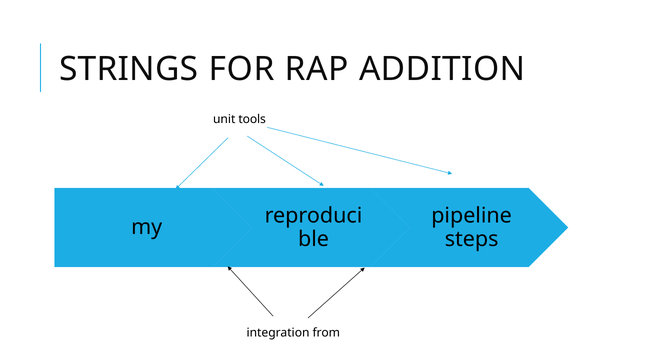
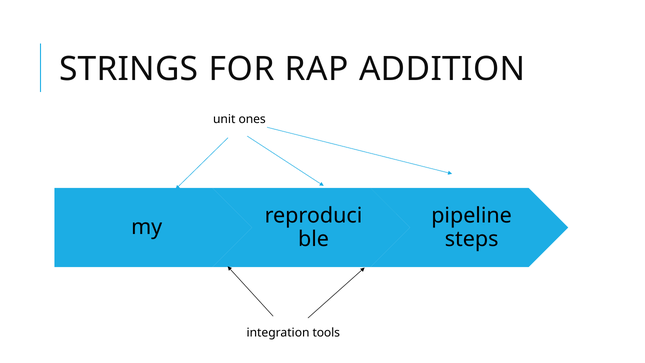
tools: tools -> ones
from: from -> tools
